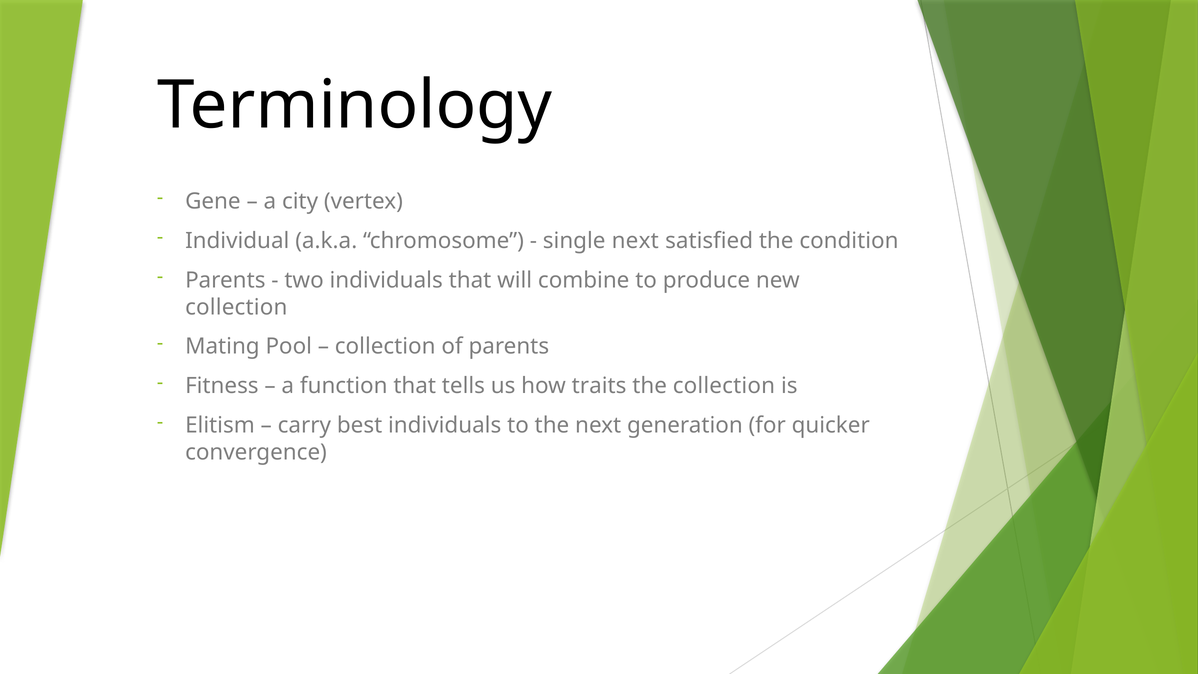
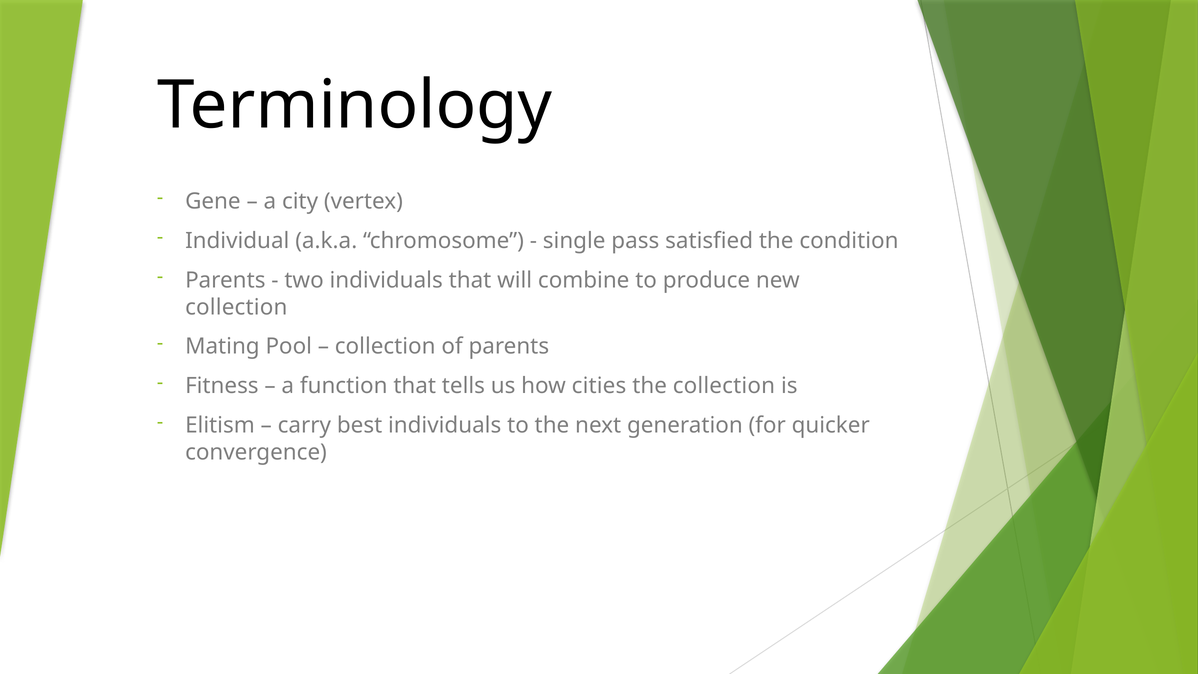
single next: next -> pass
traits: traits -> cities
